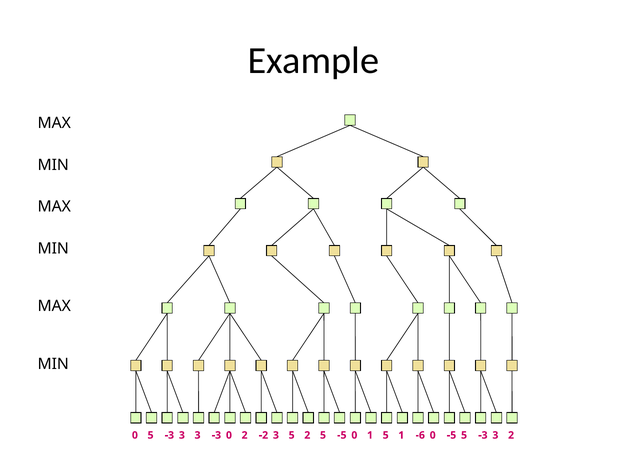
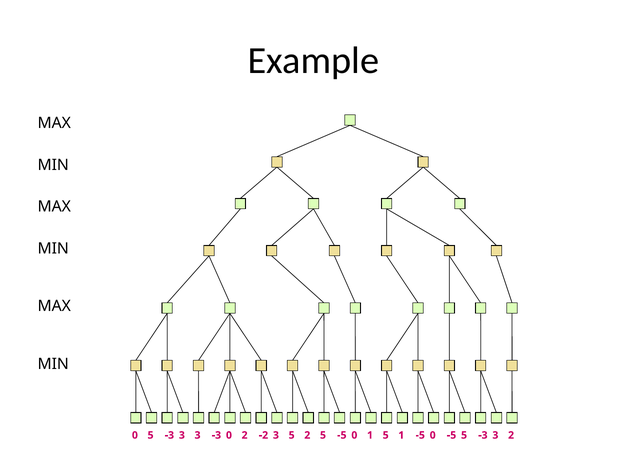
-6 at (420, 435): -6 -> -5
